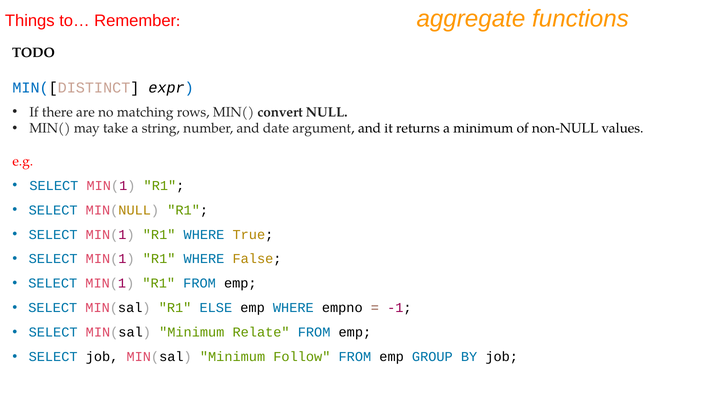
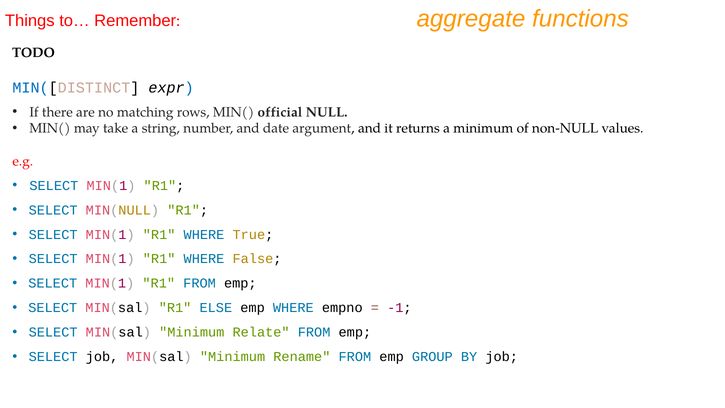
convert: convert -> official
Follow: Follow -> Rename
